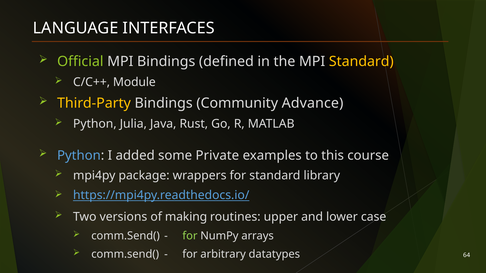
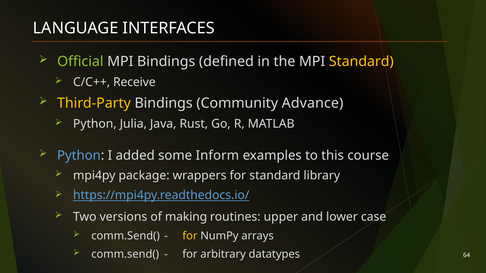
Module: Module -> Receive
Private: Private -> Inform
for at (190, 236) colour: light green -> yellow
